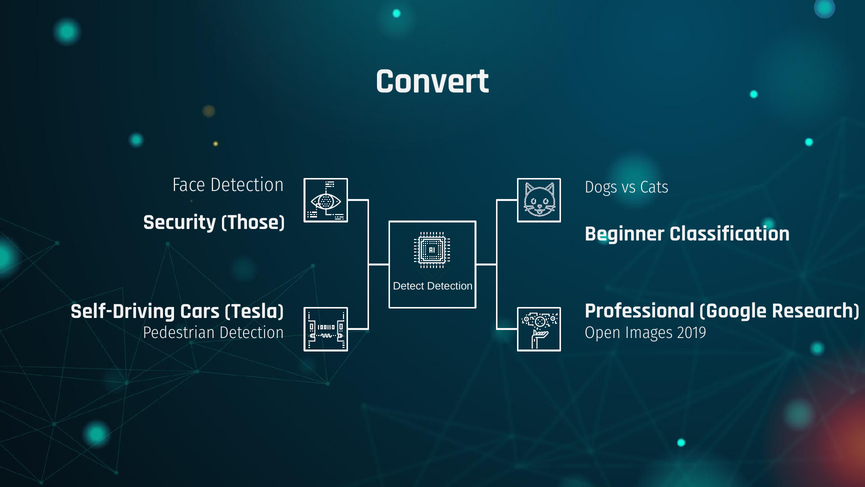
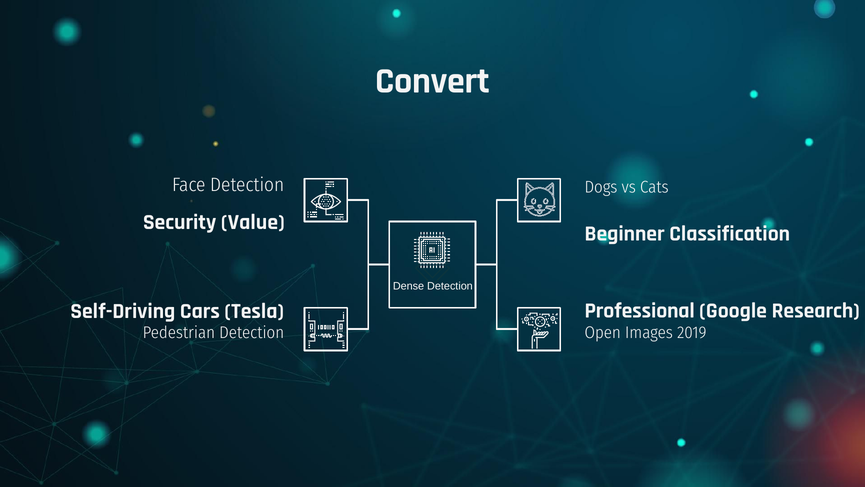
Those: Those -> Value
Detect: Detect -> Dense
